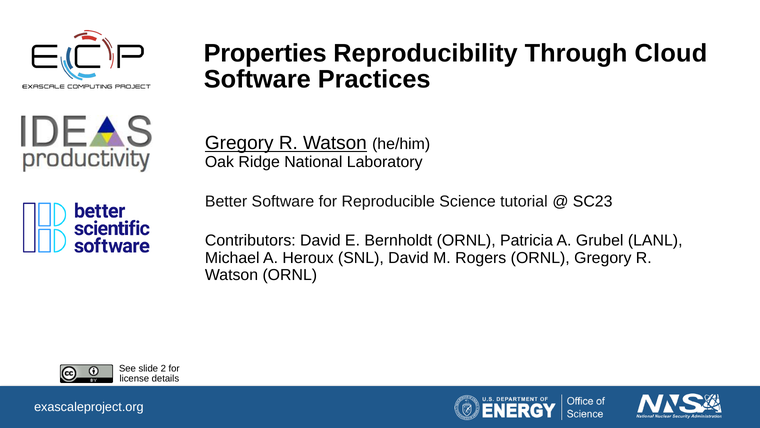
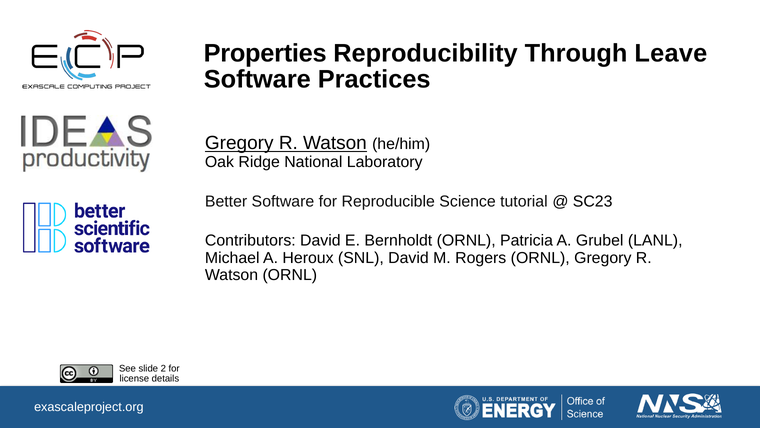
Cloud: Cloud -> Leave
